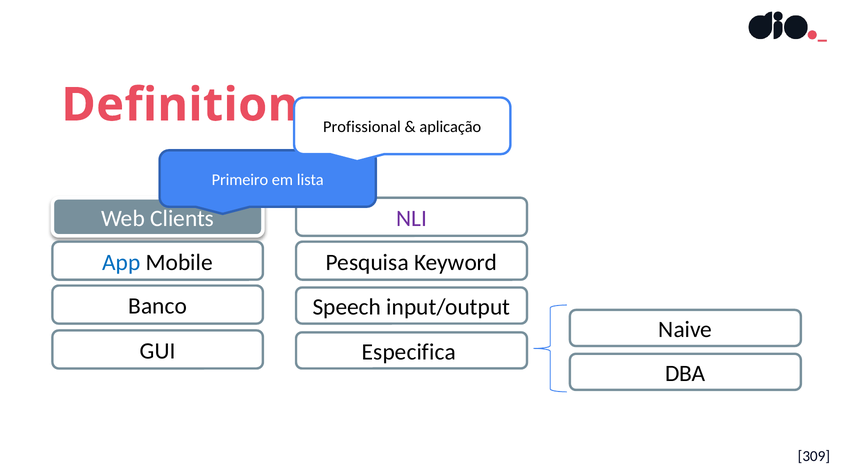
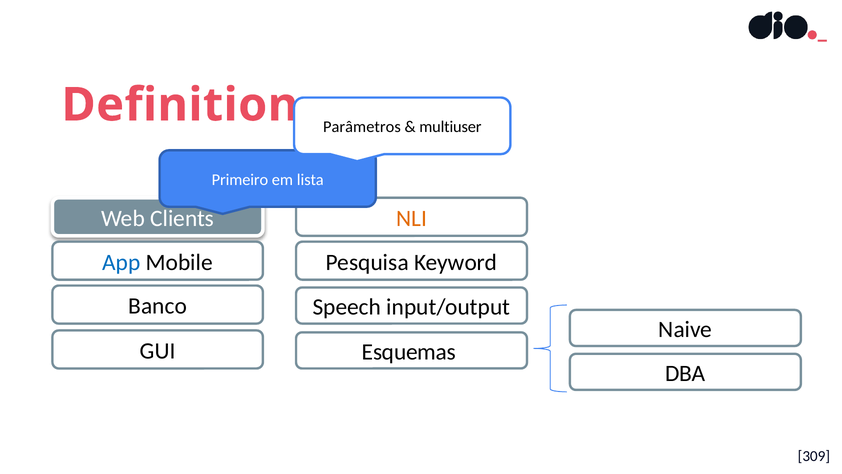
Profissional: Profissional -> Parâmetros
aplicação: aplicação -> multiuser
NLI colour: purple -> orange
Especifica: Especifica -> Esquemas
